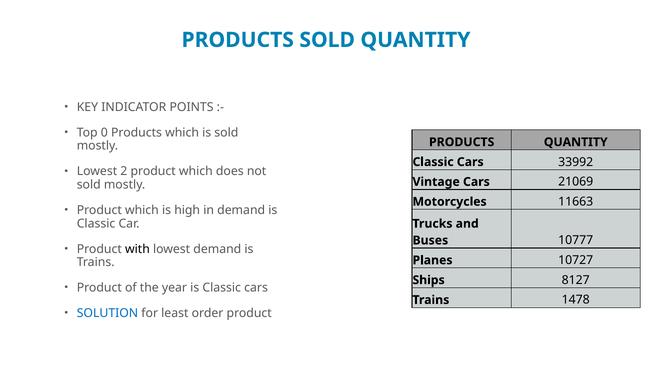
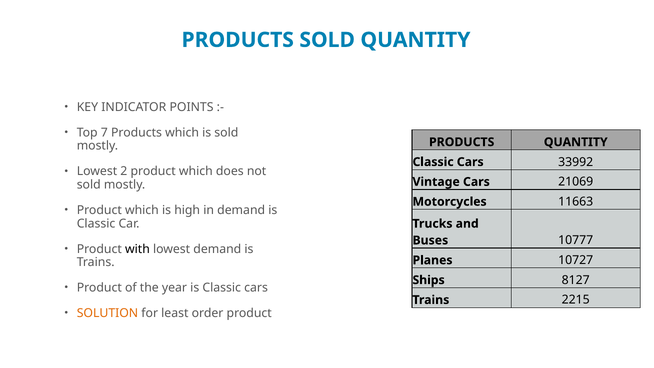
0: 0 -> 7
1478: 1478 -> 2215
SOLUTION colour: blue -> orange
